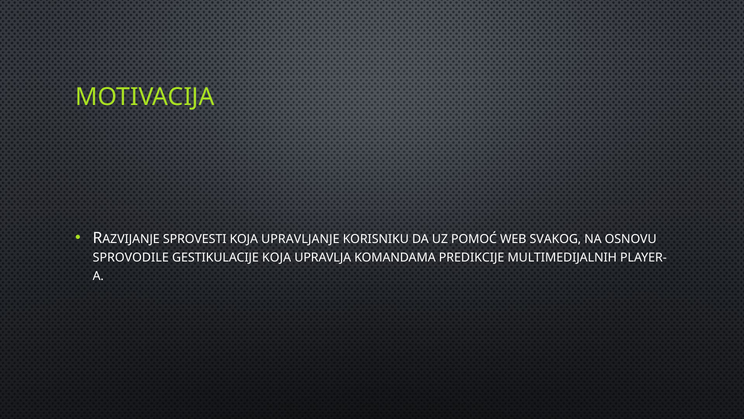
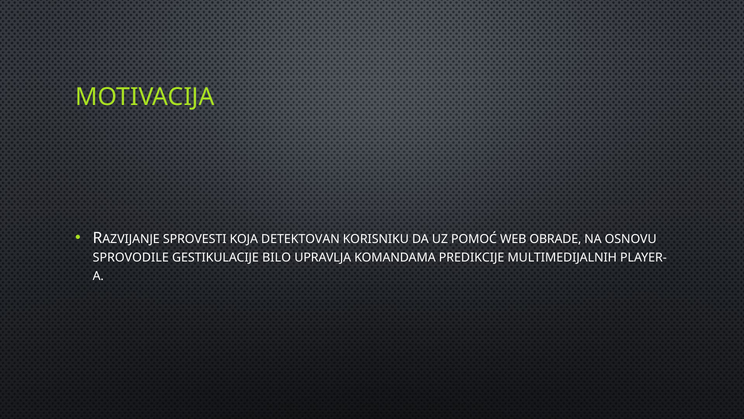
UPRAVLJANJE: UPRAVLJANJE -> DETEKTOVAN
SVAKOG: SVAKOG -> OBRADE
GESTIKULACIJE KOJA: KOJA -> BILO
